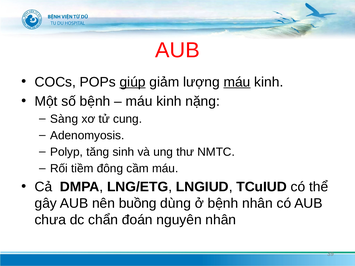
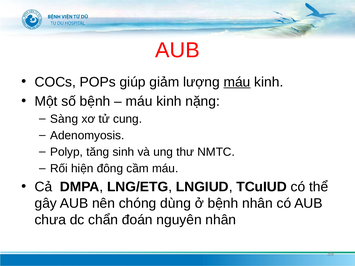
giúp underline: present -> none
tiềm: tiềm -> hiện
buồng: buồng -> chóng
